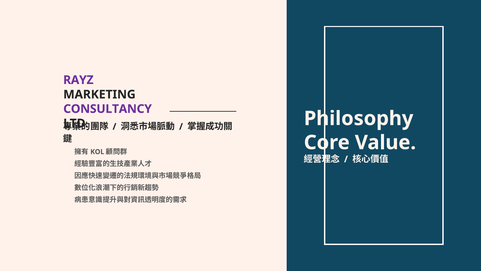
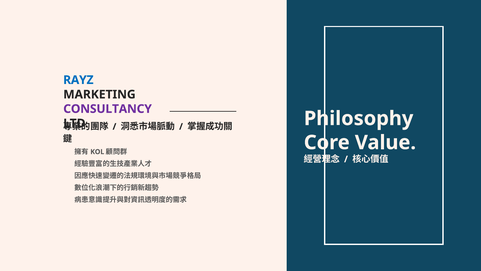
RAYZ colour: purple -> blue
